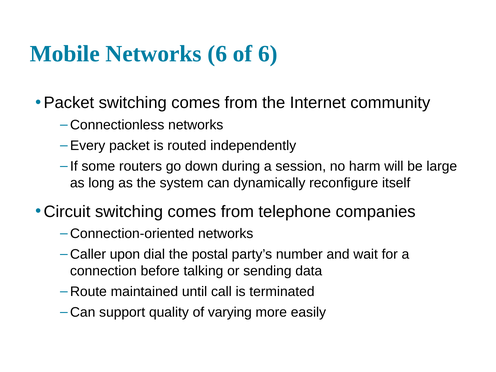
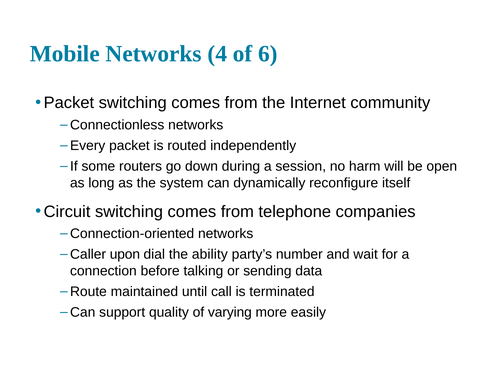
Networks 6: 6 -> 4
large: large -> open
postal: postal -> ability
